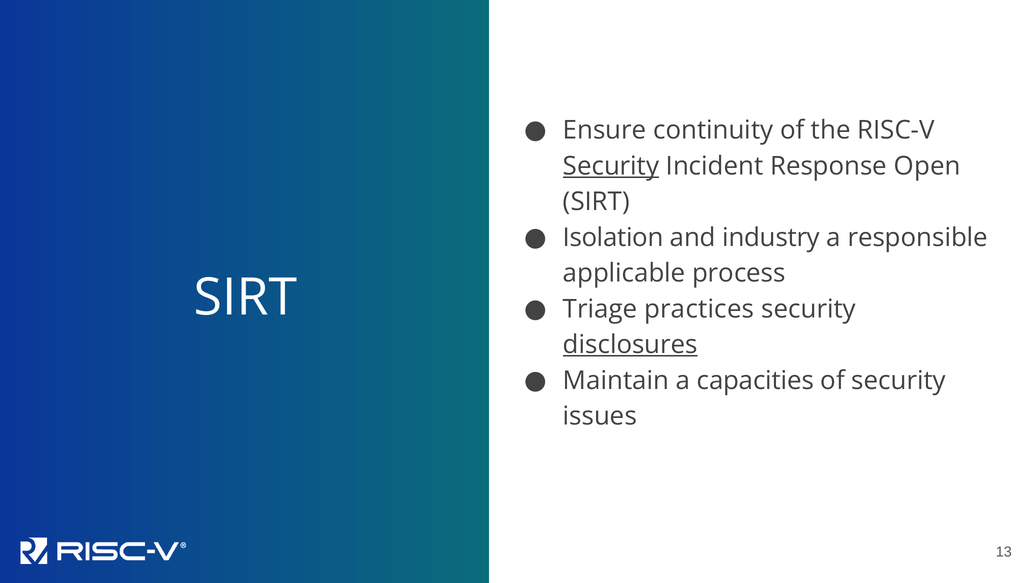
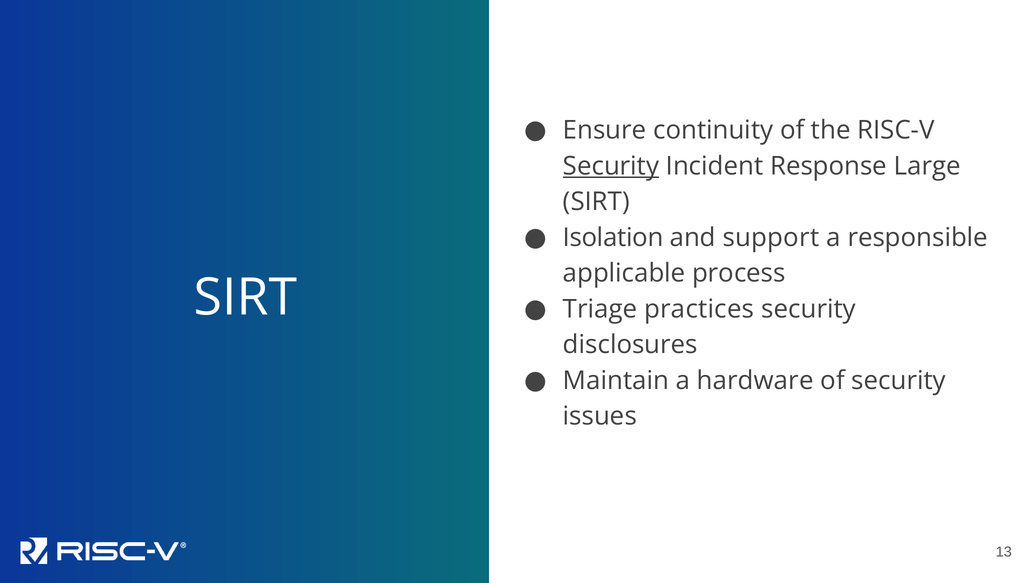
Open: Open -> Large
industry: industry -> support
disclosures underline: present -> none
capacities: capacities -> hardware
